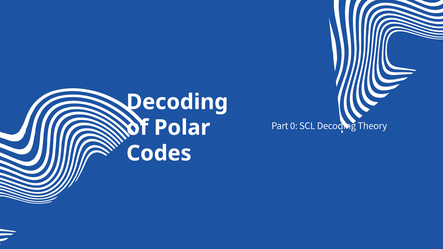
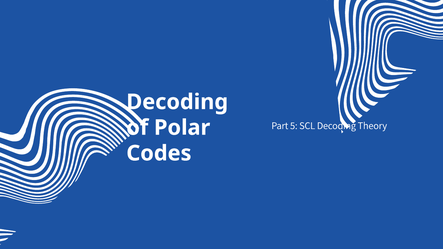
0: 0 -> 5
